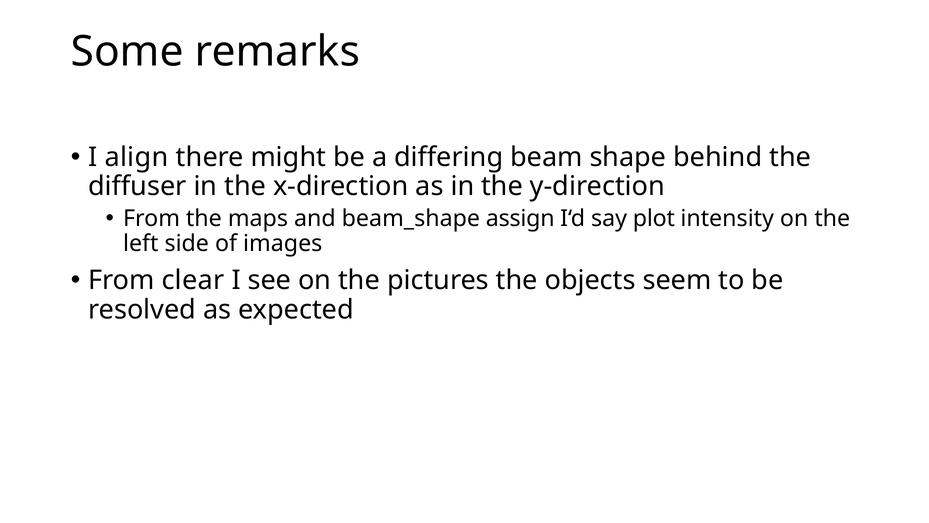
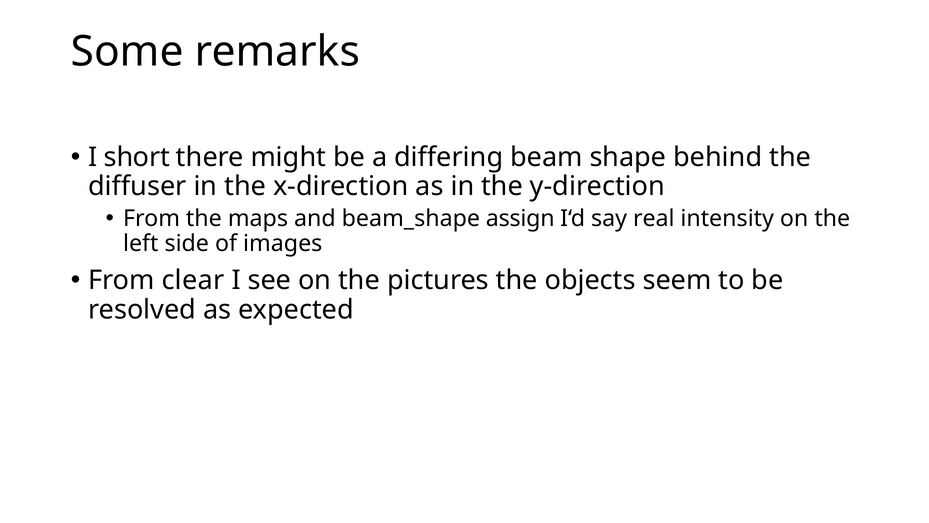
align: align -> short
plot: plot -> real
